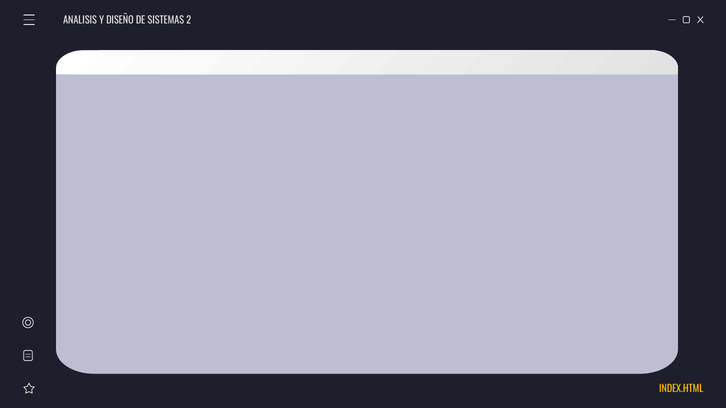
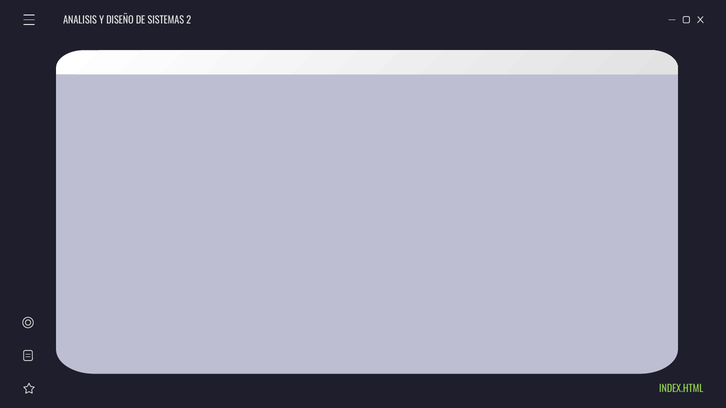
INDEX.HTML colour: yellow -> light green
